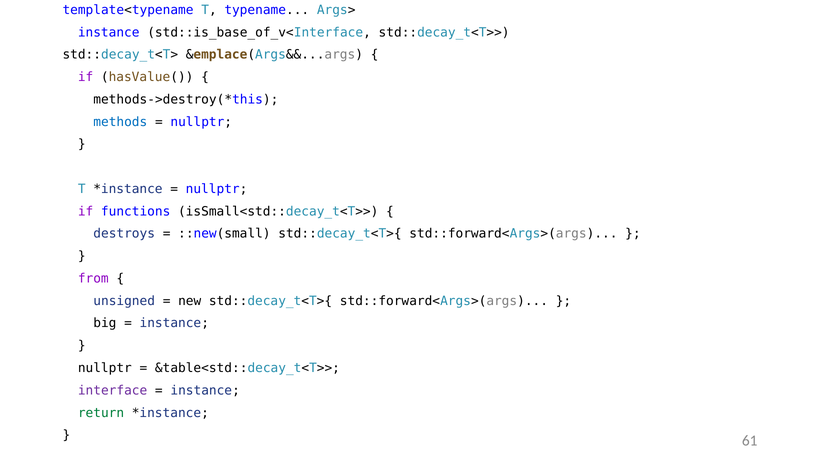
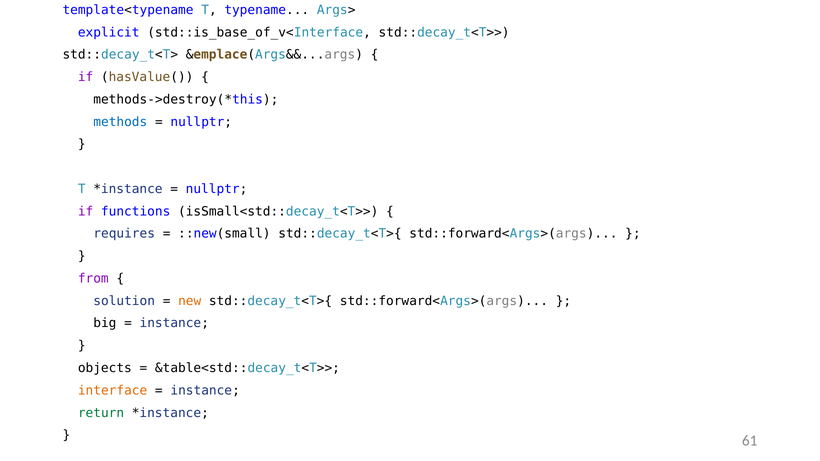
instance at (109, 32): instance -> explicit
destroys: destroys -> requires
unsigned: unsigned -> solution
new colour: black -> orange
nullptr at (105, 368): nullptr -> objects
interface colour: purple -> orange
